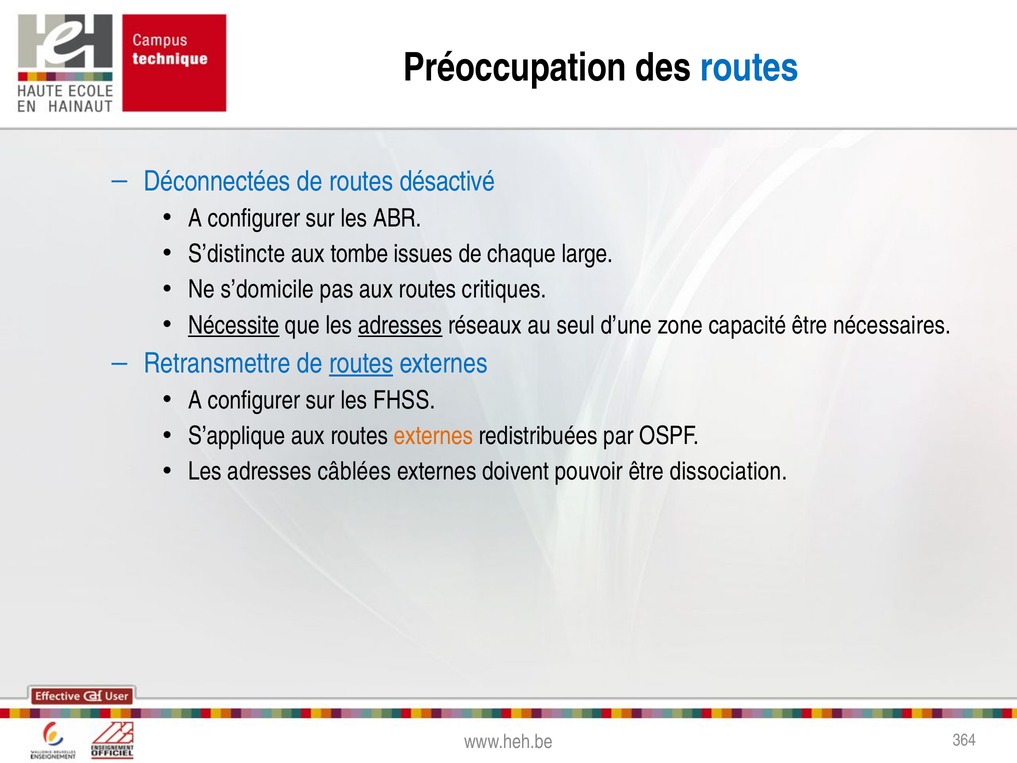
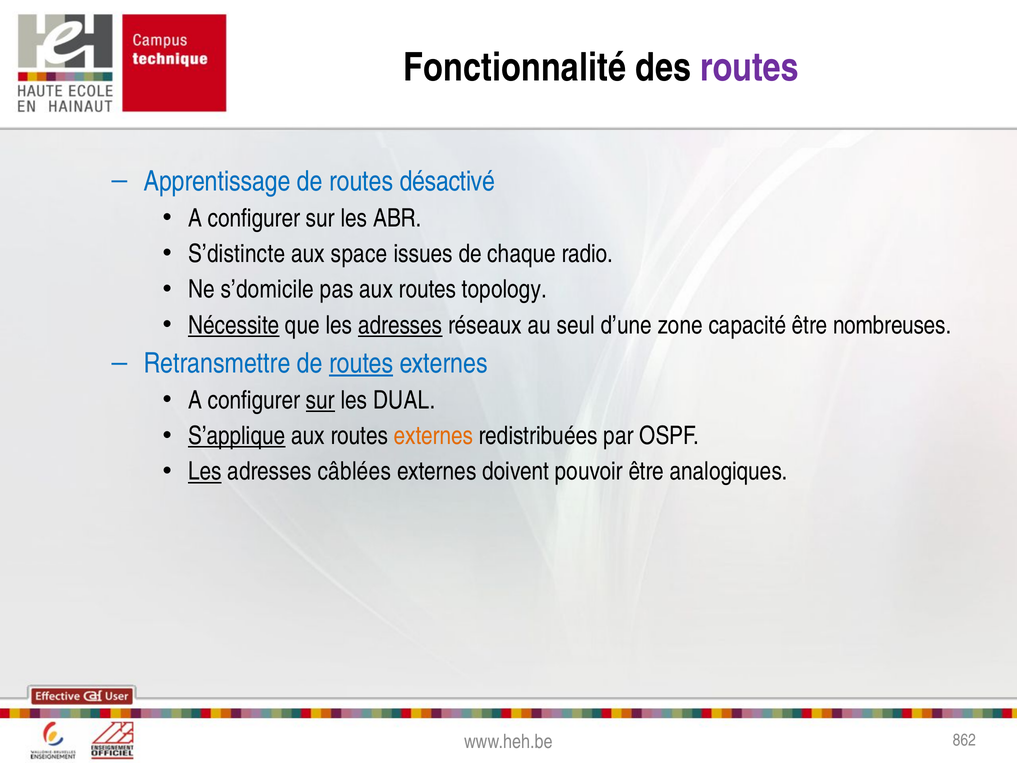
Préoccupation: Préoccupation -> Fonctionnalité
routes at (750, 68) colour: blue -> purple
Déconnectées: Déconnectées -> Apprentissage
tombe: tombe -> space
large: large -> radio
critiques: critiques -> topology
nécessaires: nécessaires -> nombreuses
sur at (320, 400) underline: none -> present
FHSS: FHSS -> DUAL
S’applique underline: none -> present
Les at (205, 471) underline: none -> present
dissociation: dissociation -> analogiques
364: 364 -> 862
